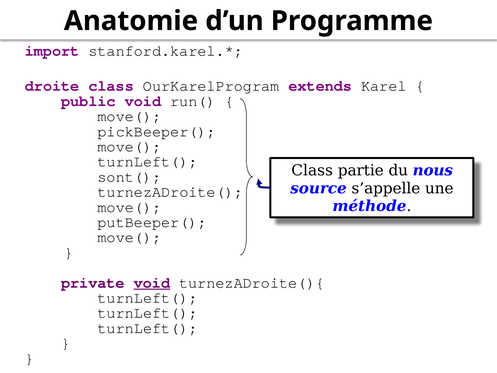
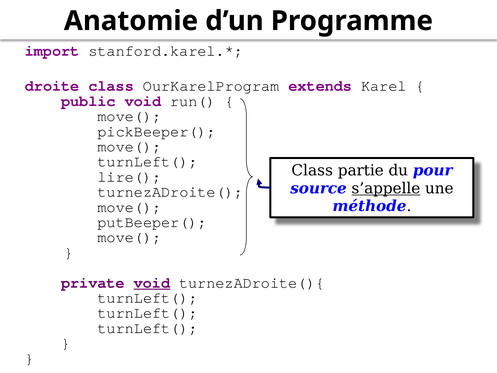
nous: nous -> pour
sont(: sont( -> lire(
s’appelle underline: none -> present
